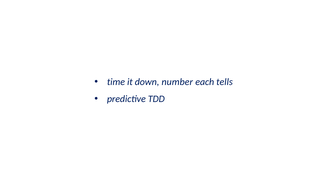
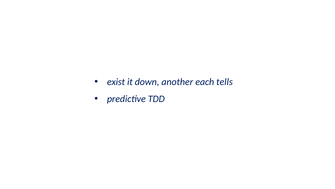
time: time -> exist
number: number -> another
